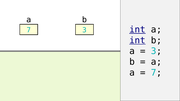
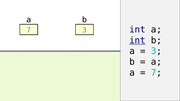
int at (137, 30) underline: present -> none
